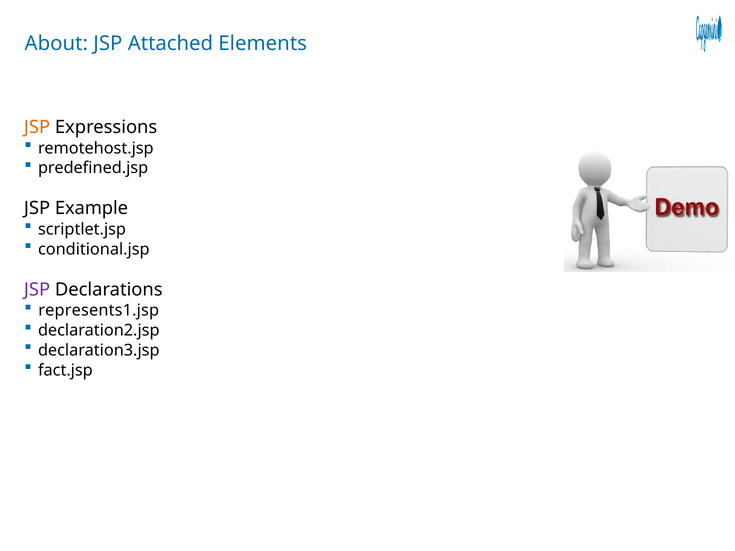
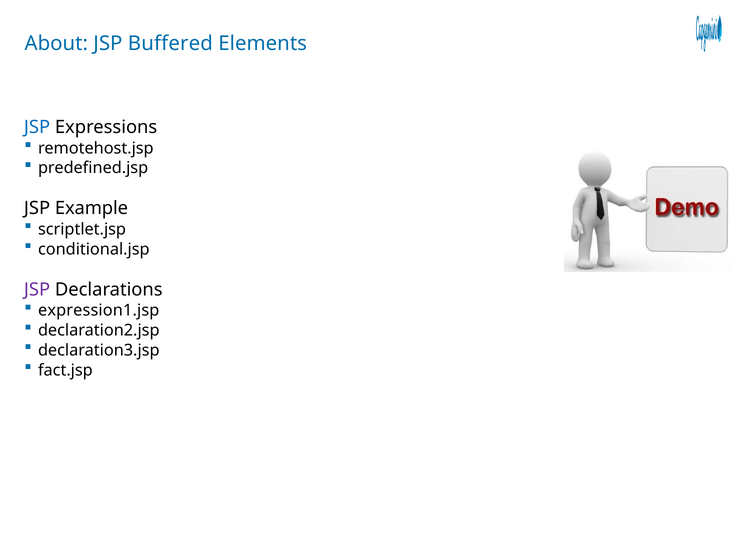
Attached: Attached -> Buffered
JSP at (37, 127) colour: orange -> blue
represents1.jsp: represents1.jsp -> expression1.jsp
